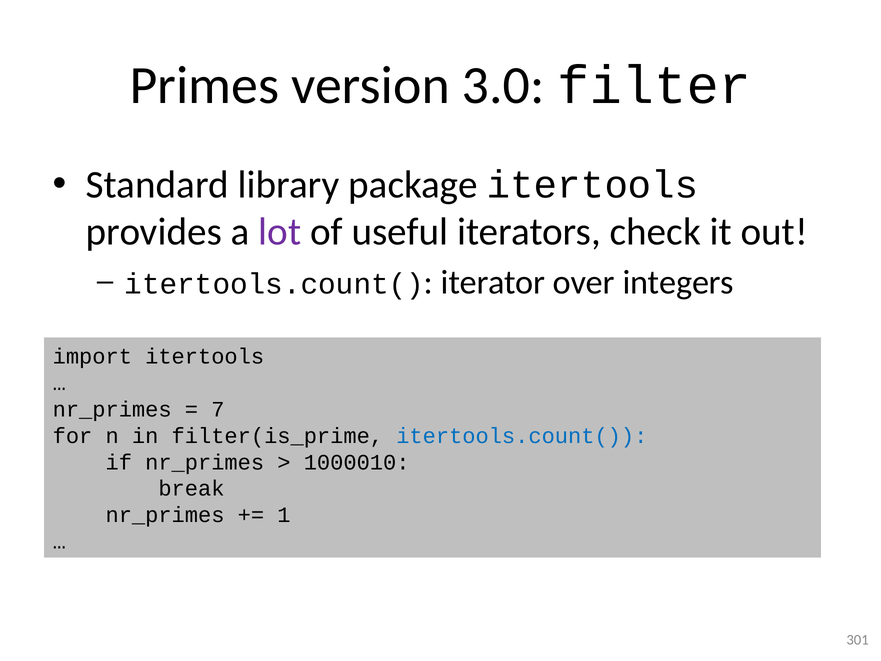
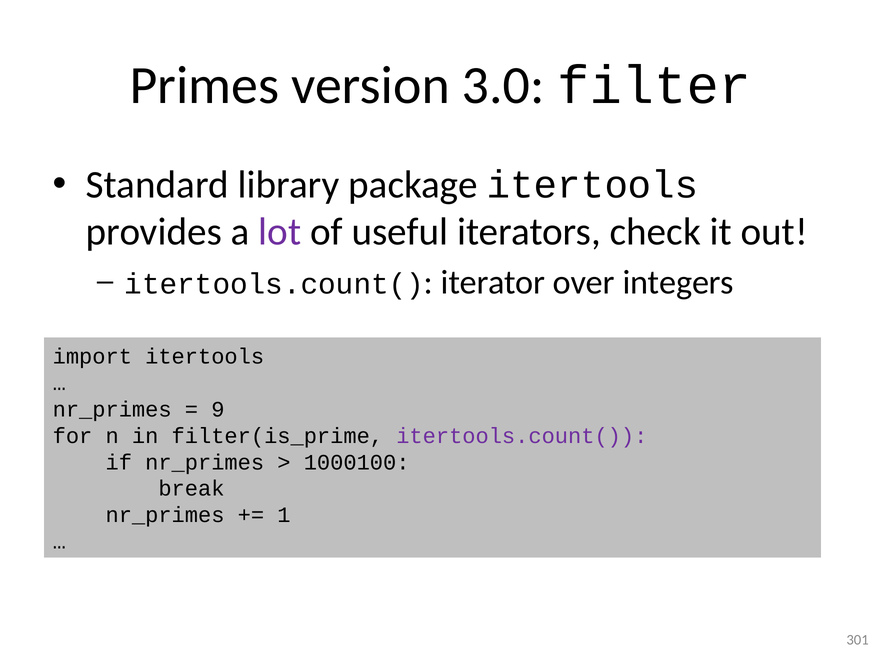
7: 7 -> 9
itertools.count( at (522, 436) colour: blue -> purple
1000010: 1000010 -> 1000100
